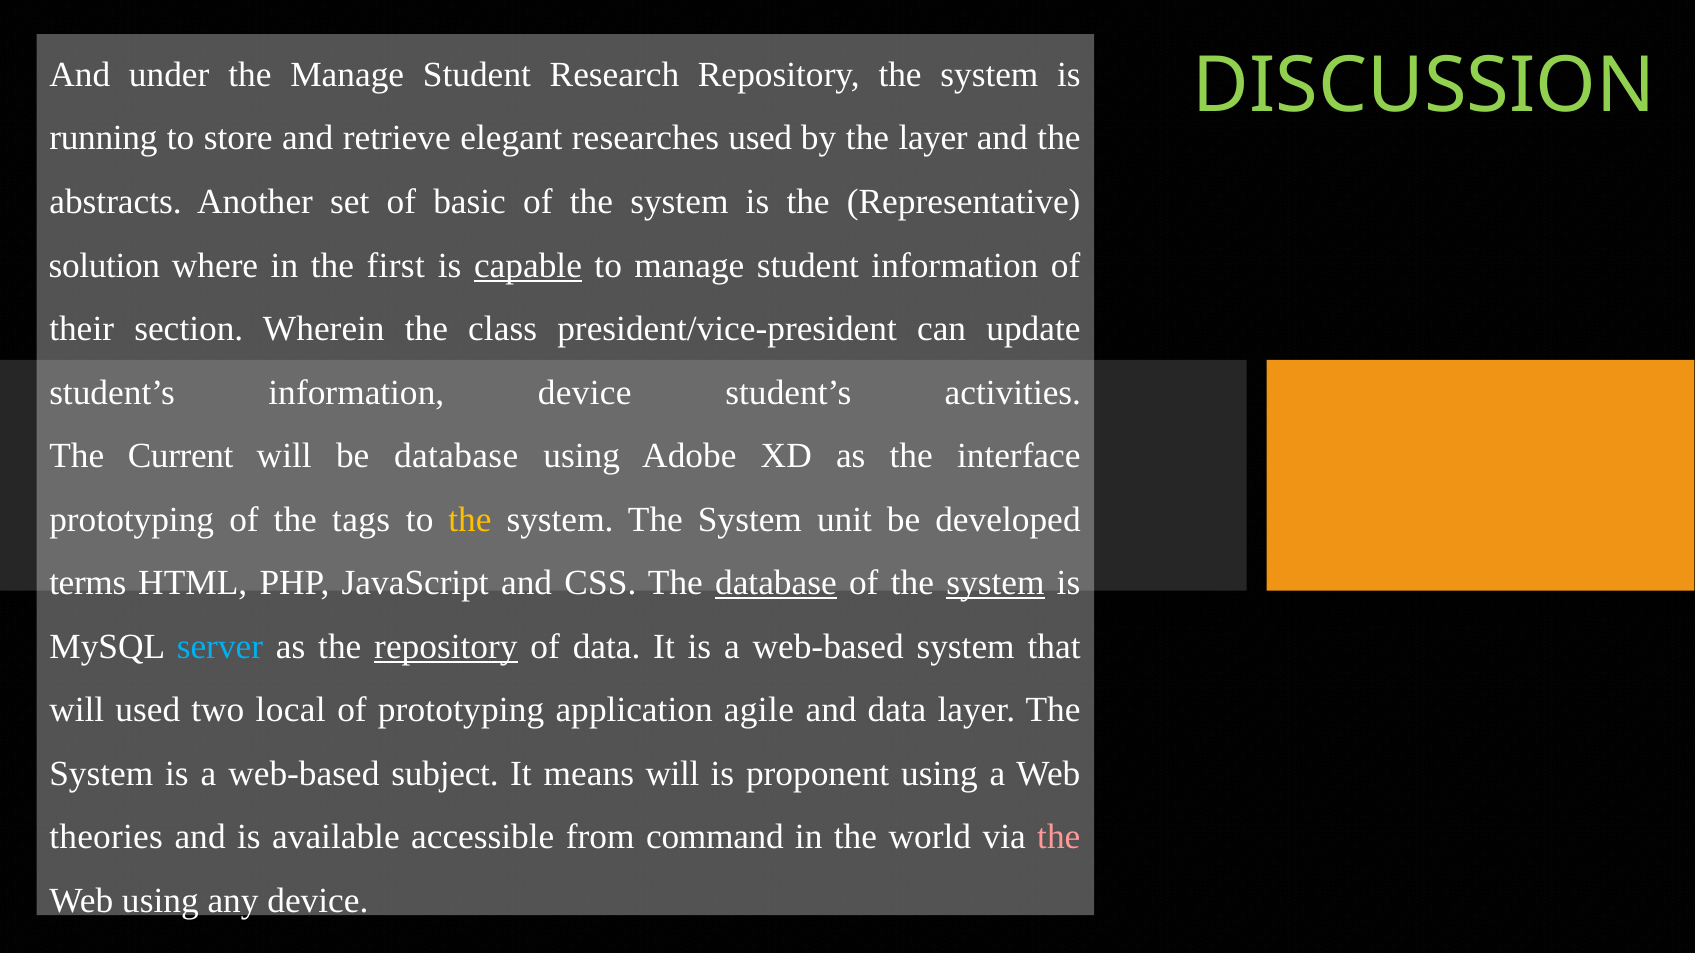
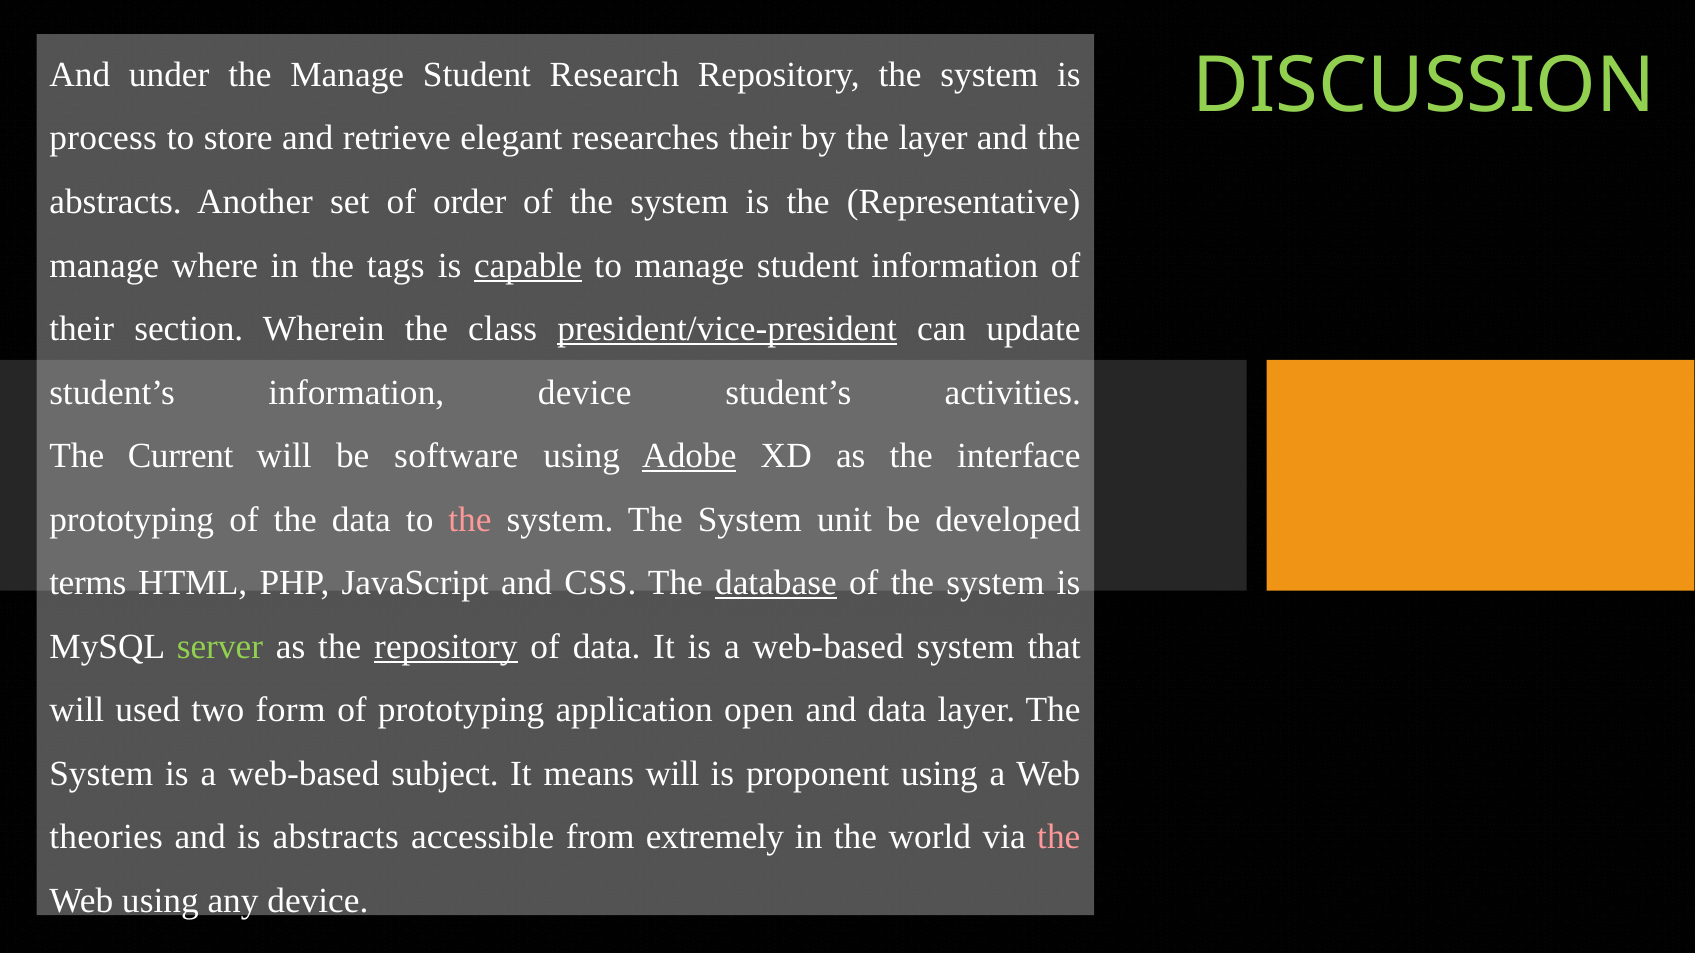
running: running -> process
researches used: used -> their
basic: basic -> order
solution at (104, 266): solution -> manage
first: first -> tags
president/vice-president underline: none -> present
be database: database -> software
Adobe underline: none -> present
the tags: tags -> data
the at (470, 520) colour: yellow -> pink
system at (995, 583) underline: present -> none
server colour: light blue -> light green
local: local -> form
agile: agile -> open
is available: available -> abstracts
command: command -> extremely
